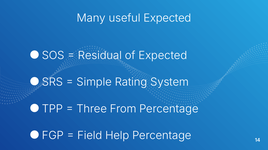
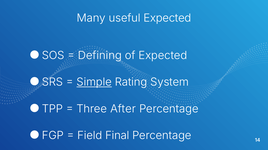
Residual: Residual -> Defining
Simple underline: none -> present
From: From -> After
Help: Help -> Final
